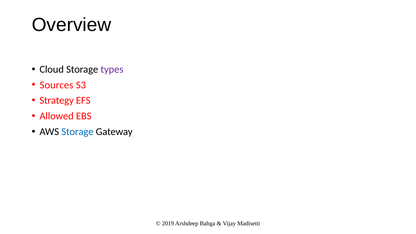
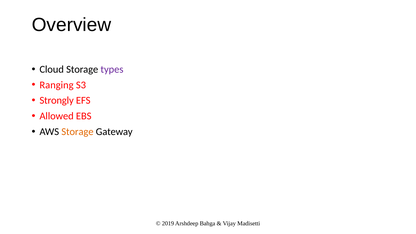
Sources: Sources -> Ranging
Strategy: Strategy -> Strongly
Storage at (77, 132) colour: blue -> orange
